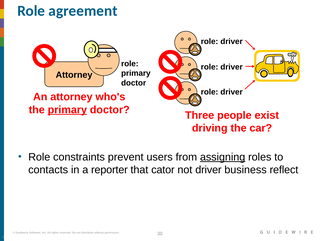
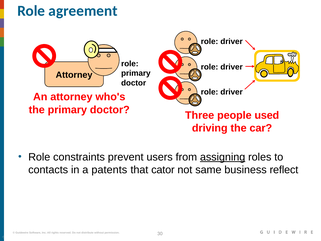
primary at (67, 110) underline: present -> none
exist: exist -> used
reporter: reporter -> patents
not driver: driver -> same
